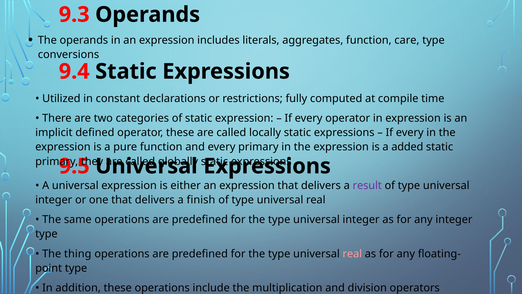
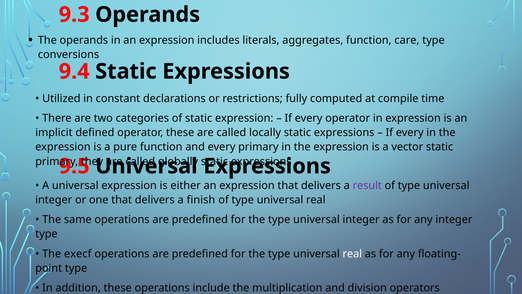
added: added -> vector
thing: thing -> execf
real at (352, 253) colour: pink -> white
